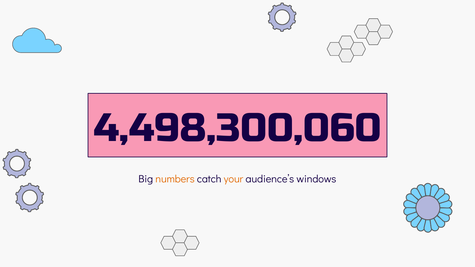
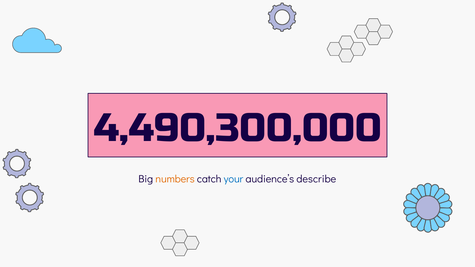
4,498,300,060: 4,498,300,060 -> 4,490,300,000
your colour: orange -> blue
windows: windows -> describe
